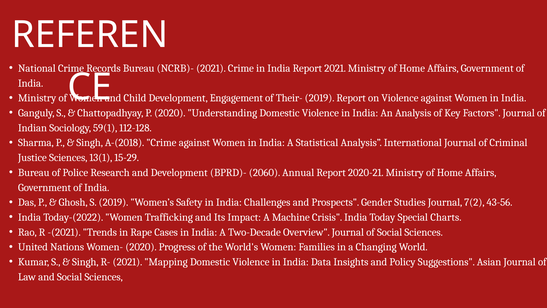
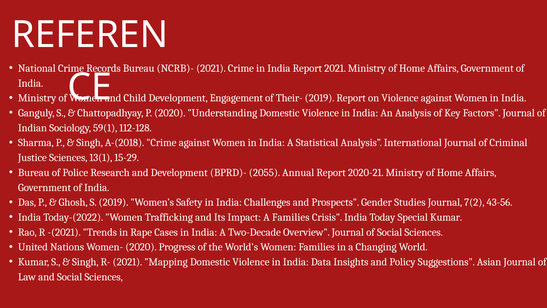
2060: 2060 -> 2055
A Machine: Machine -> Families
Special Charts: Charts -> Kumar
